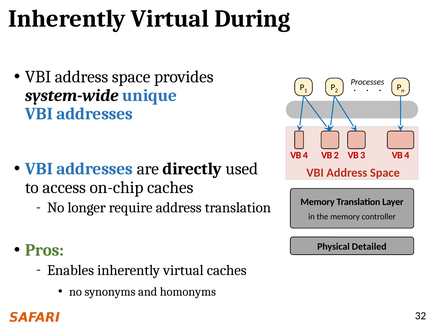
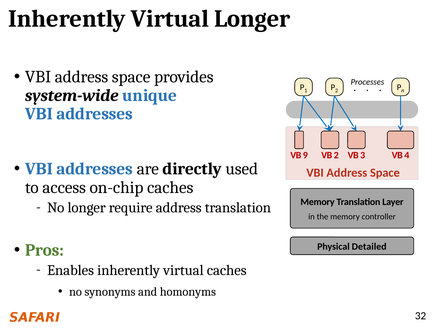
Virtual During: During -> Longer
4 at (305, 155): 4 -> 9
